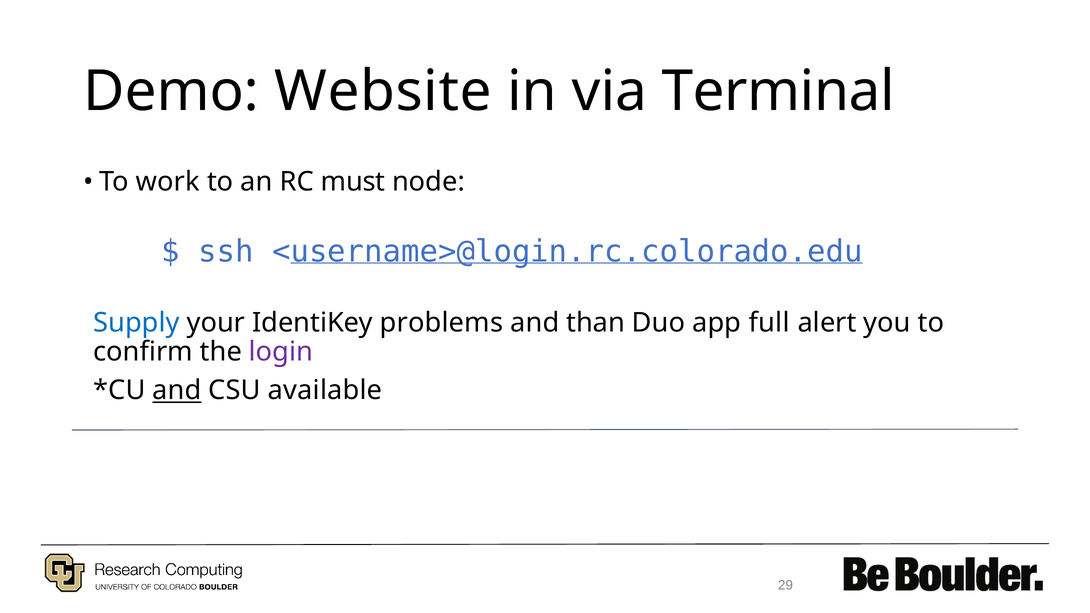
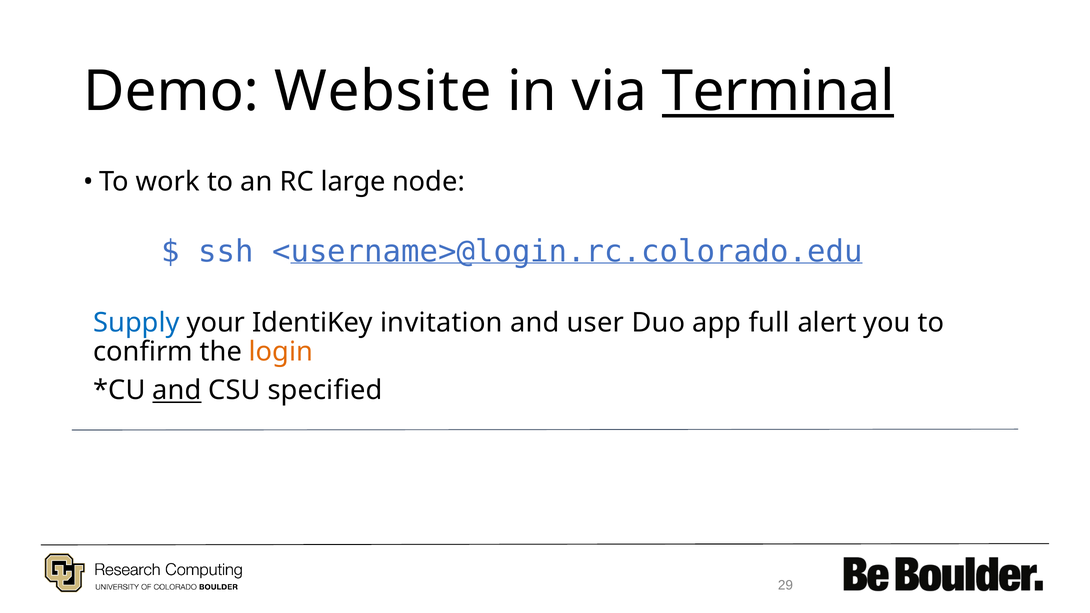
Terminal underline: none -> present
must: must -> large
problems: problems -> invitation
than: than -> user
login colour: purple -> orange
available: available -> specified
